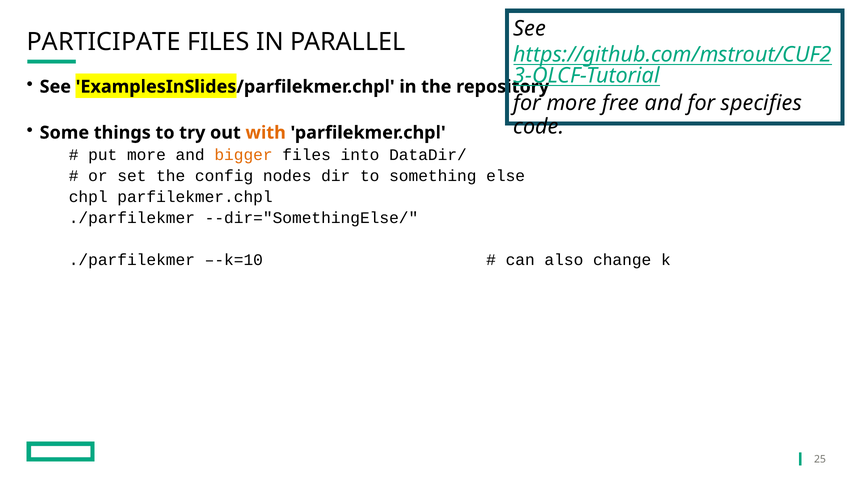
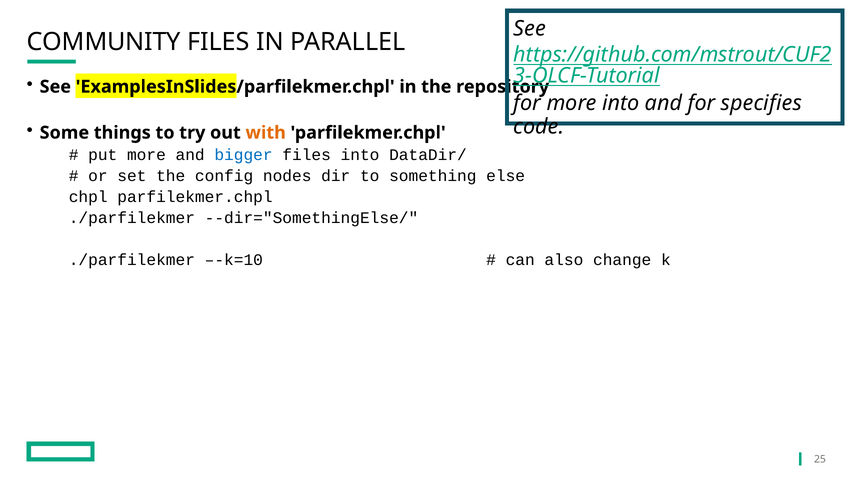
PARTICIPATE: PARTICIPATE -> COMMUNITY
more free: free -> into
bigger colour: orange -> blue
